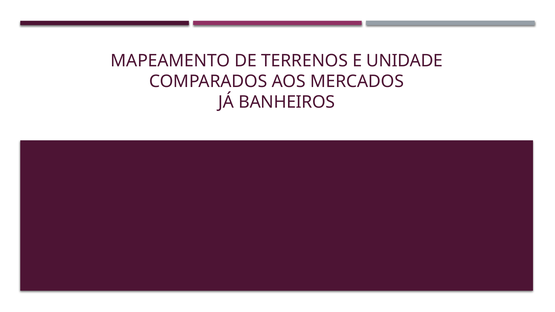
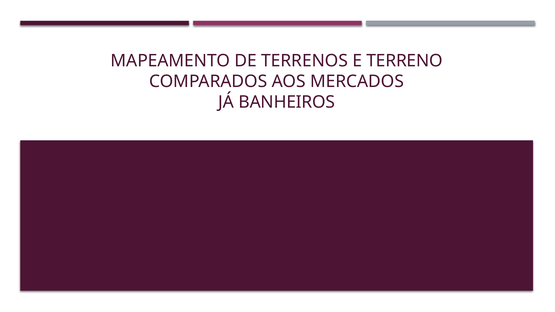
UNIDADE: UNIDADE -> TERRENO
